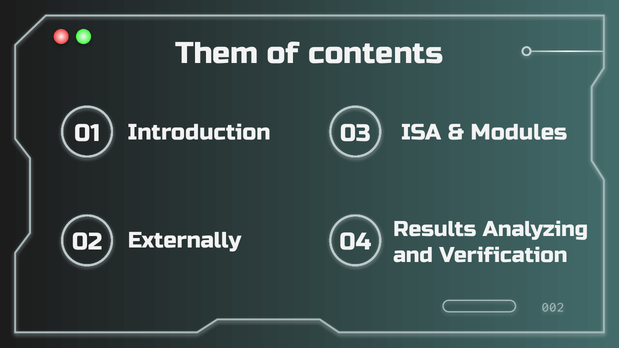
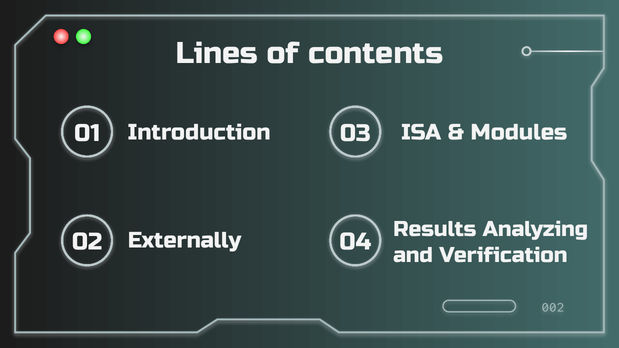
Them: Them -> Lines
